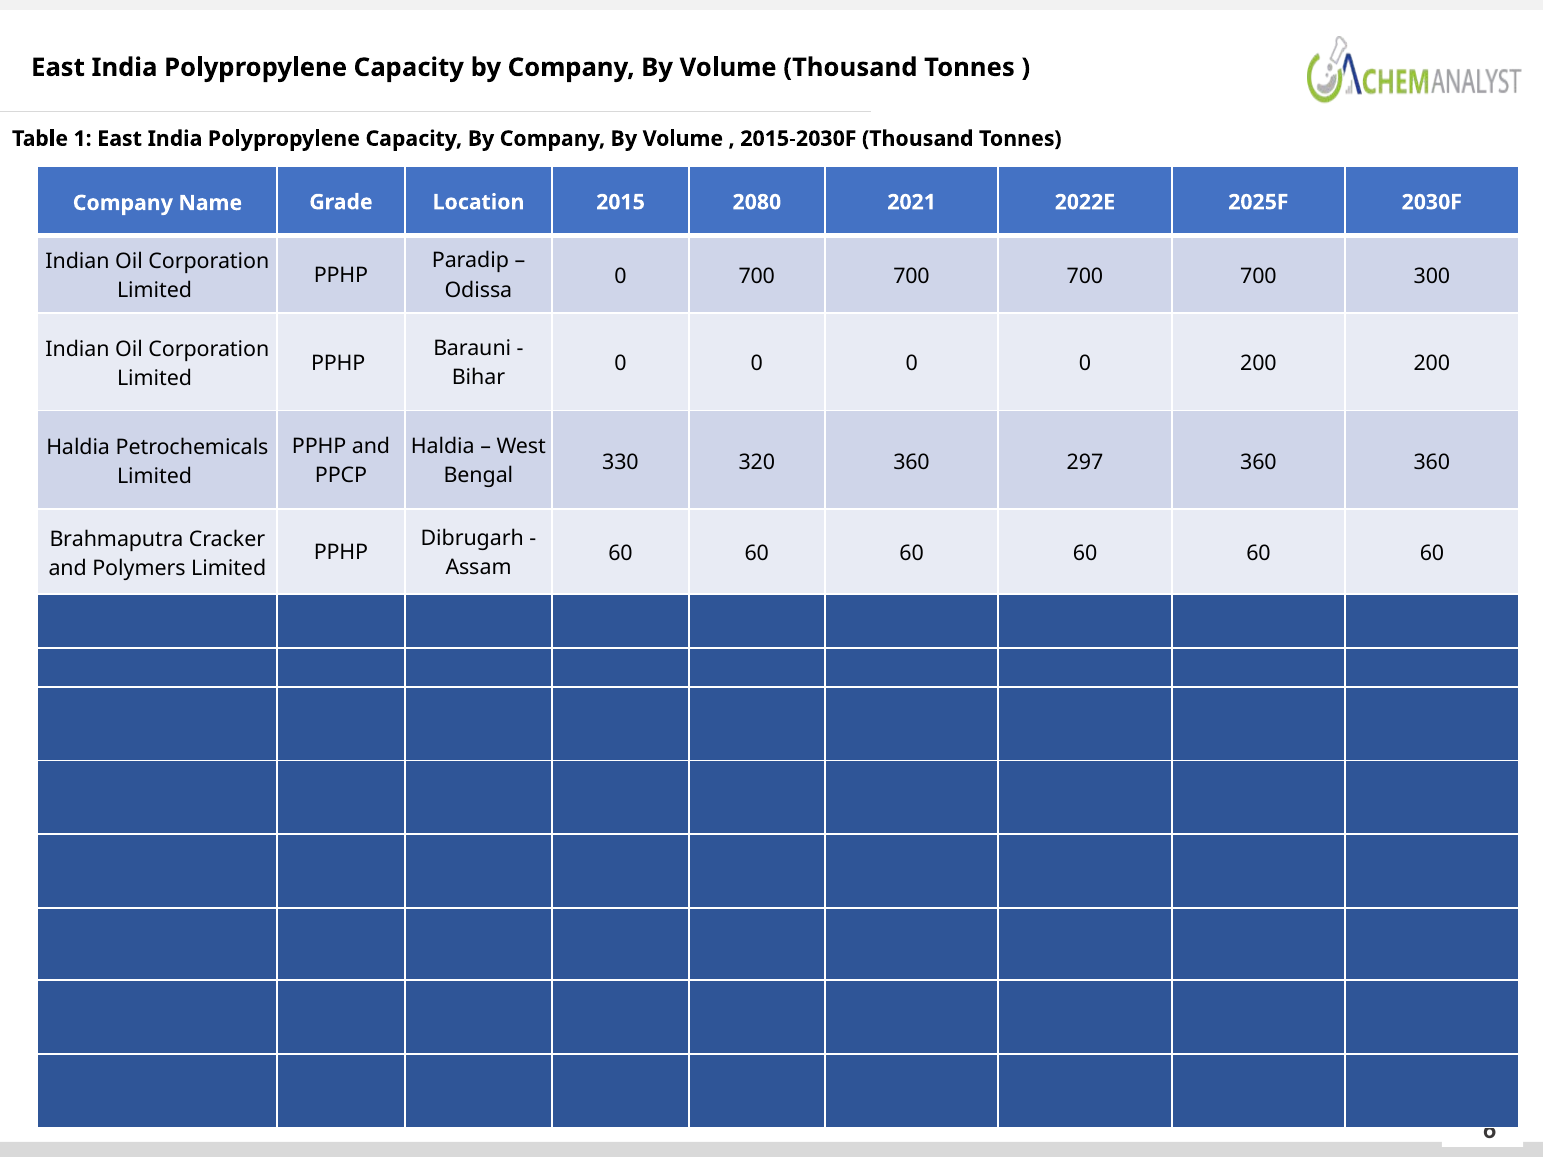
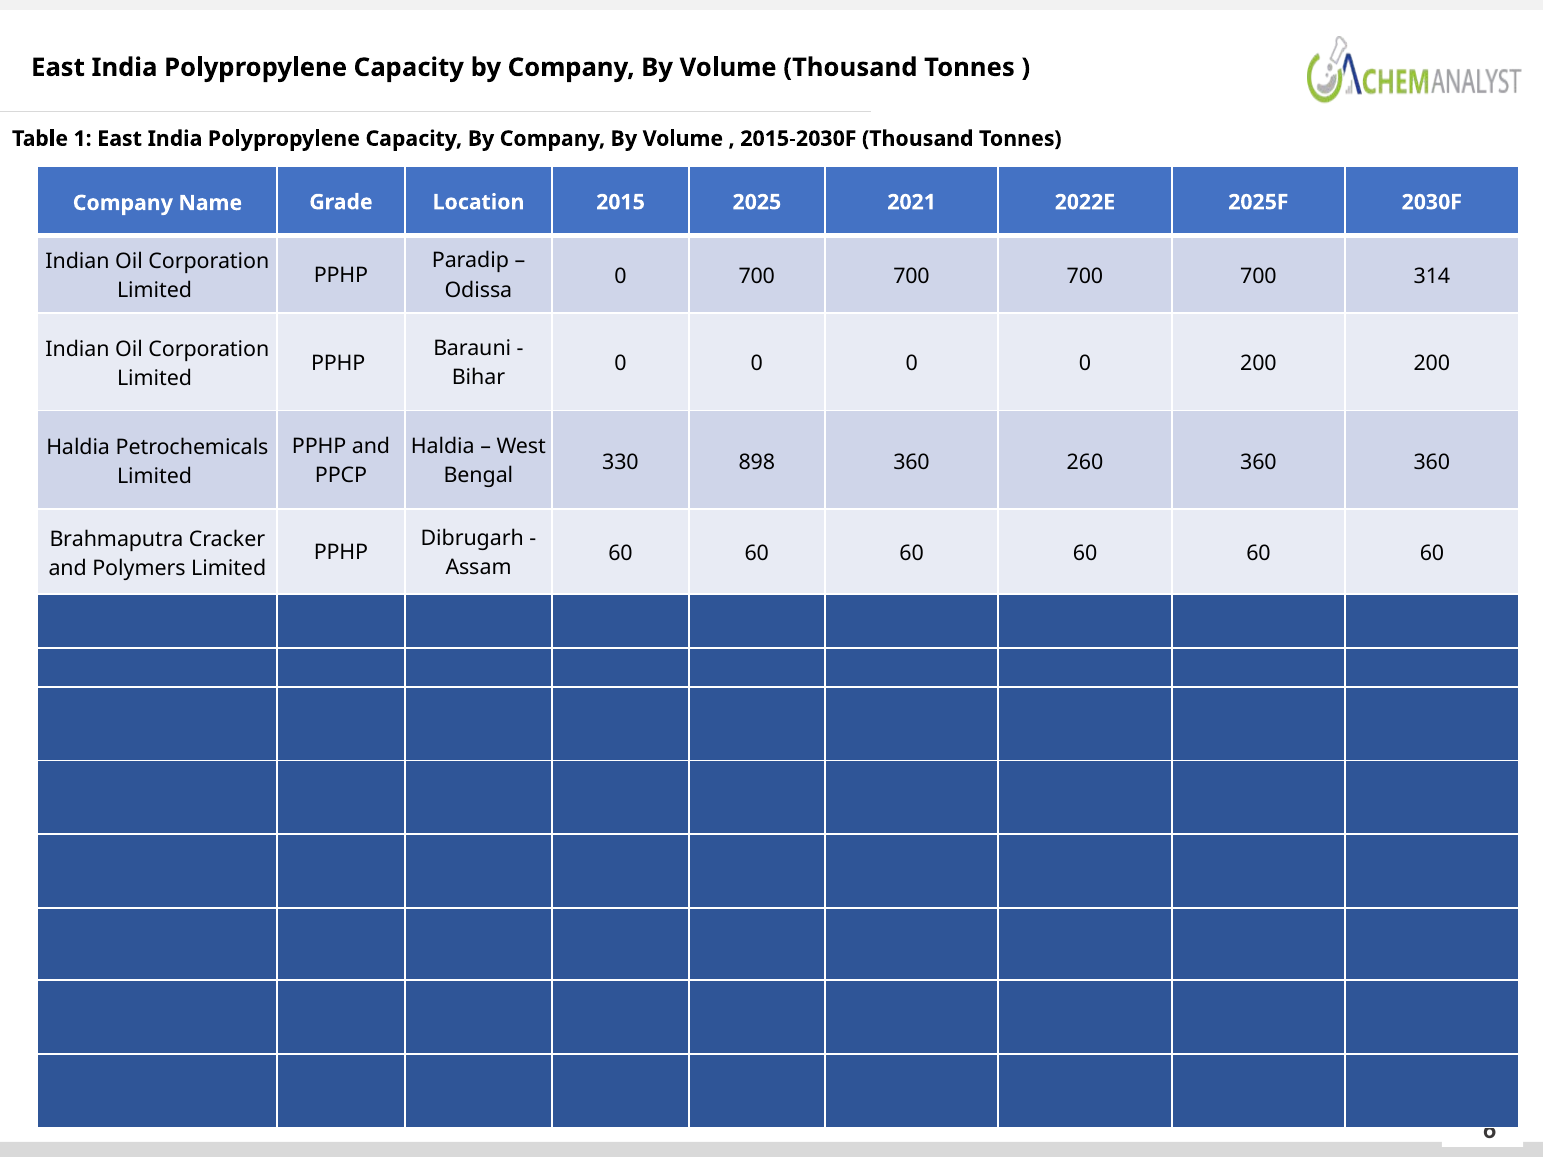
2080: 2080 -> 2025
300: 300 -> 314
320: 320 -> 898
297: 297 -> 260
